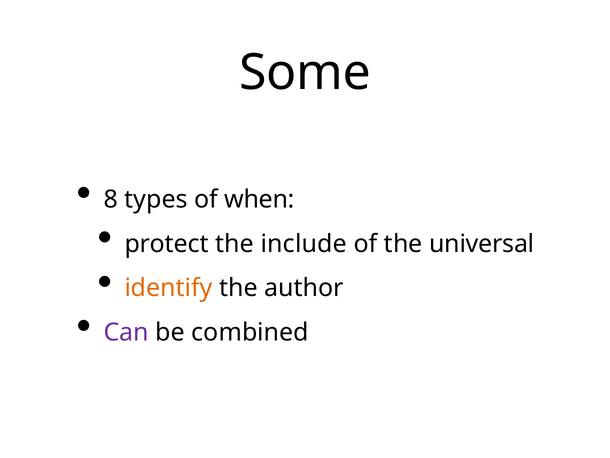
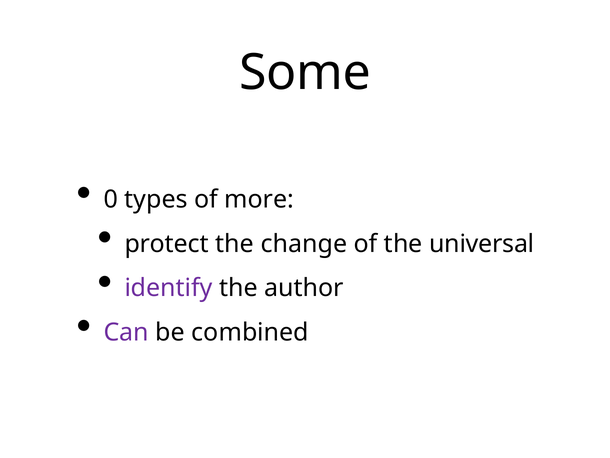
8: 8 -> 0
when: when -> more
include: include -> change
identify colour: orange -> purple
